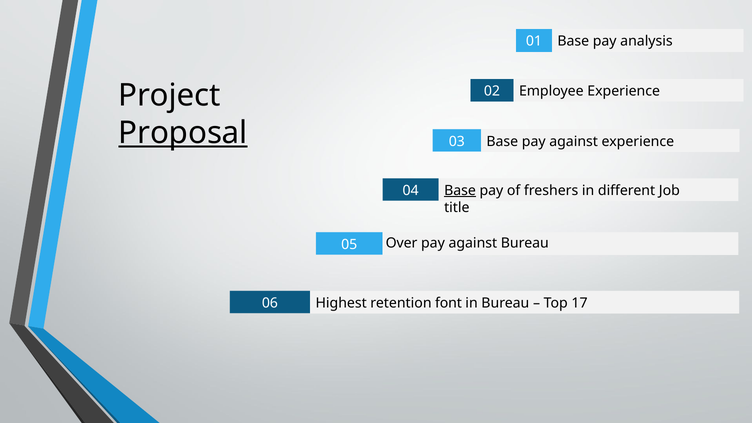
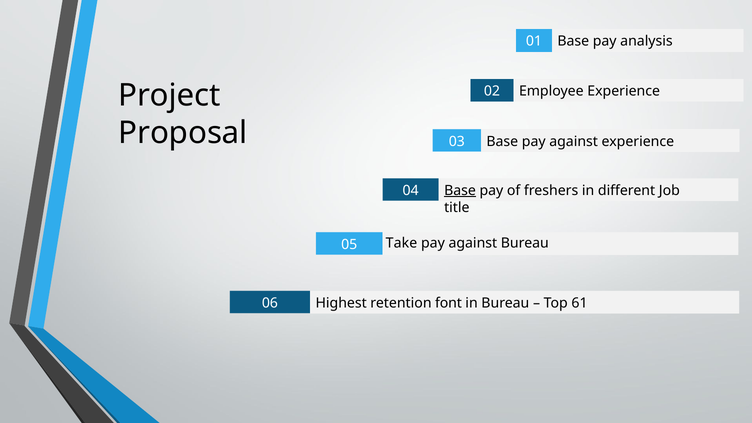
Proposal underline: present -> none
Over: Over -> Take
17: 17 -> 61
